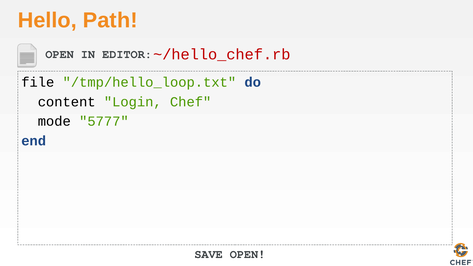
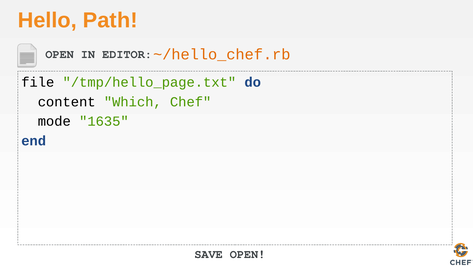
~/hello_chef.rb colour: red -> orange
/tmp/hello_loop.txt: /tmp/hello_loop.txt -> /tmp/hello_page.txt
Login: Login -> Which
5777: 5777 -> 1635
